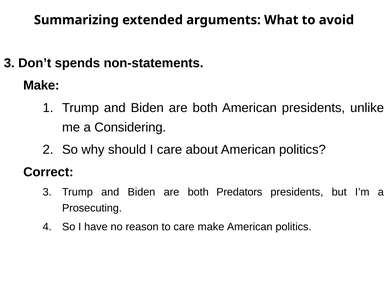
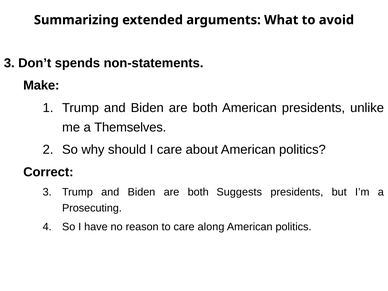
Considering: Considering -> Themselves
Predators: Predators -> Suggests
care make: make -> along
